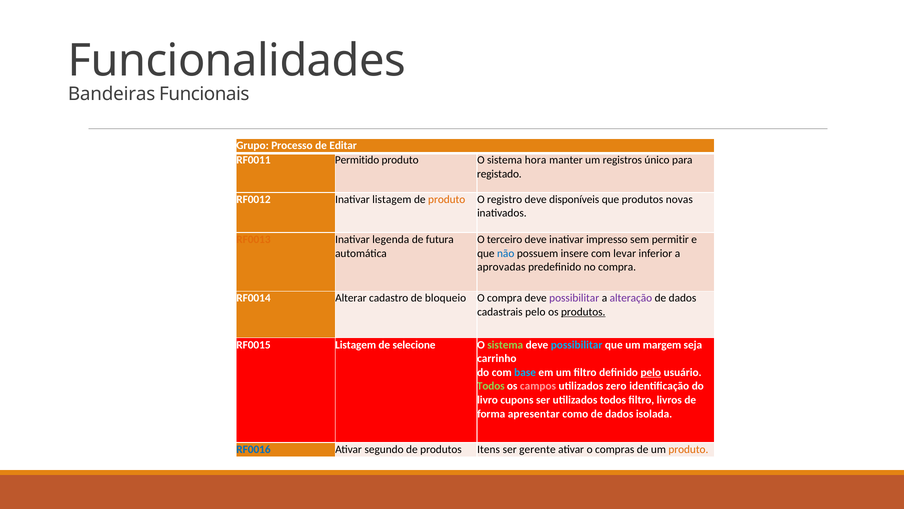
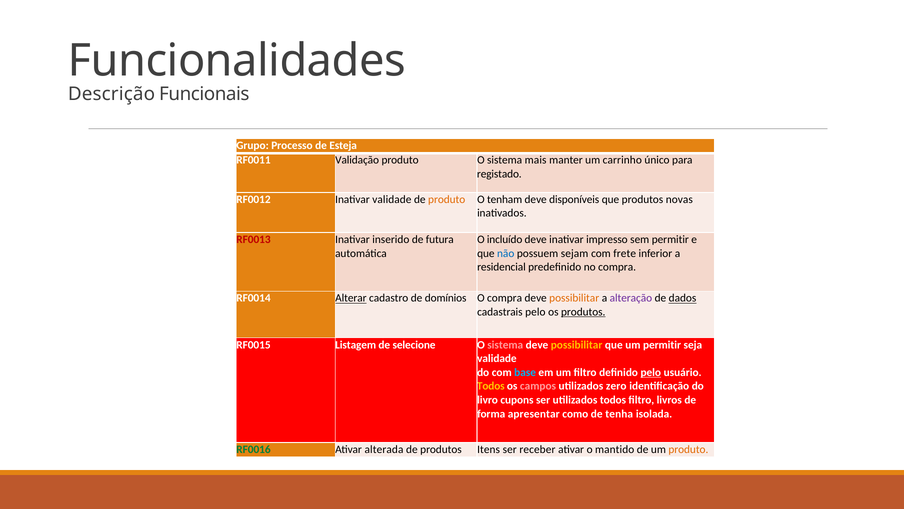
Bandeiras: Bandeiras -> Descrição
Editar: Editar -> Esteja
Permitido: Permitido -> Validação
hora: hora -> mais
registros: registros -> carrinho
Inativar listagem: listagem -> validade
registro: registro -> tenham
RF0013 colour: orange -> red
legenda: legenda -> inserido
terceiro: terceiro -> incluído
insere: insere -> sejam
levar: levar -> frete
aprovadas: aprovadas -> residencial
Alterar underline: none -> present
bloqueio: bloqueio -> domínios
possibilitar at (574, 298) colour: purple -> orange
dados at (683, 298) underline: none -> present
sistema at (505, 345) colour: light green -> pink
possibilitar at (577, 345) colour: light blue -> yellow
um margem: margem -> permitir
carrinho at (497, 358): carrinho -> validade
Todos at (491, 386) colour: light green -> yellow
como de dados: dados -> tenha
RF0016 colour: blue -> green
segundo: segundo -> alterada
gerente: gerente -> receber
compras: compras -> mantido
